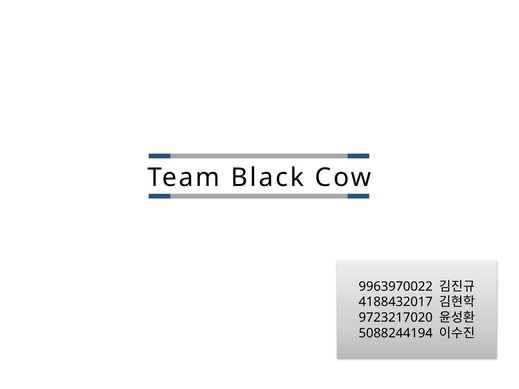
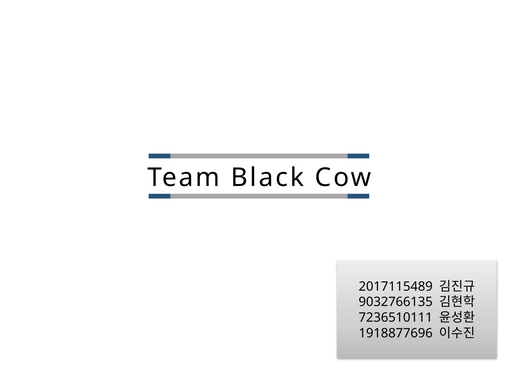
9963970022: 9963970022 -> 2017115489
4188432017: 4188432017 -> 9032766135
9723217020: 9723217020 -> 7236510111
5088244194: 5088244194 -> 1918877696
